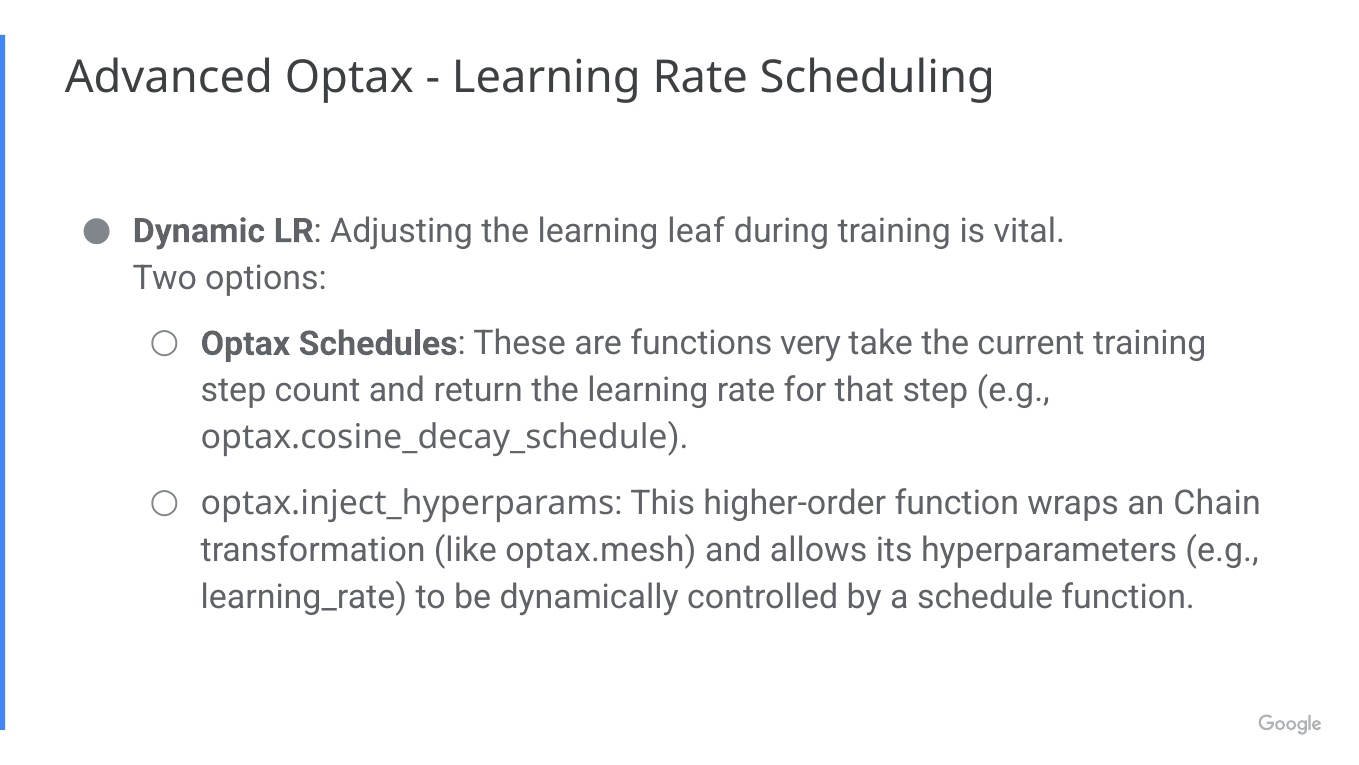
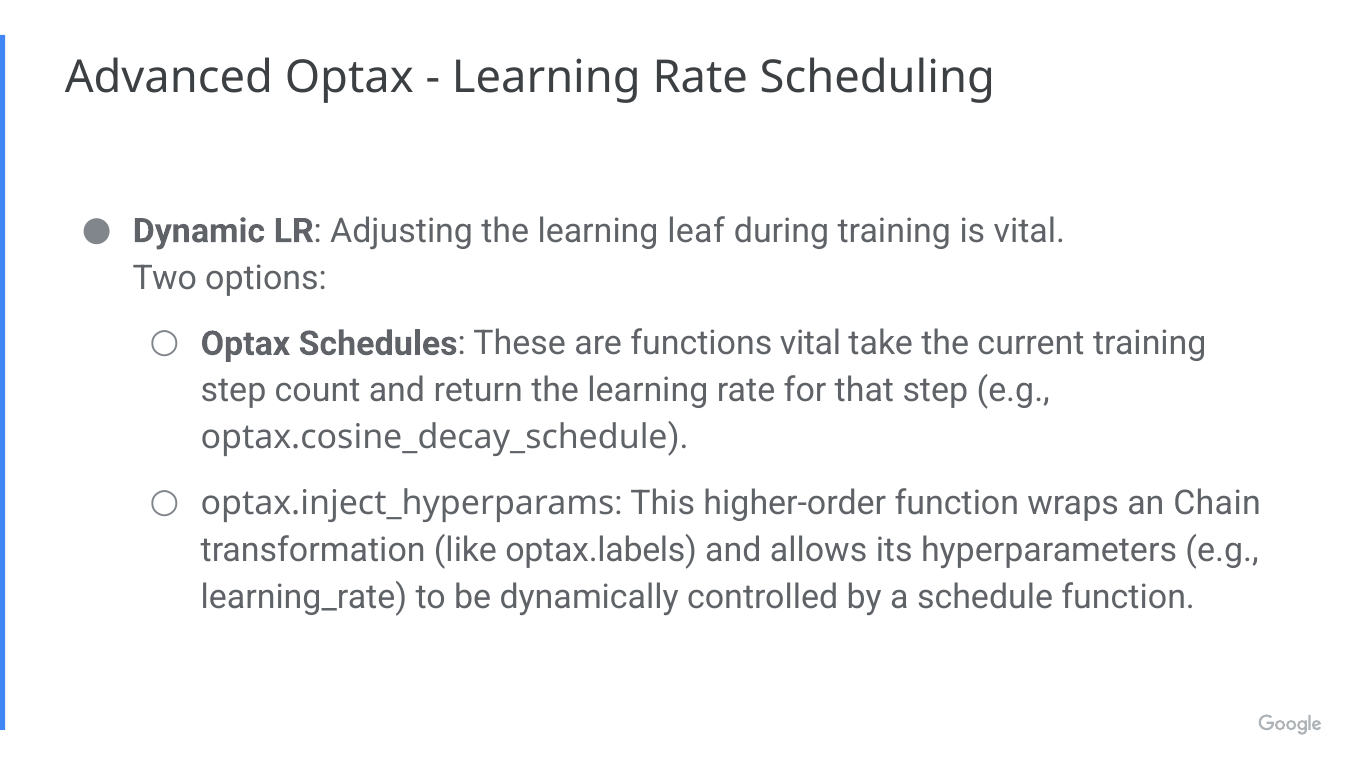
functions very: very -> vital
optax.mesh: optax.mesh -> optax.labels
